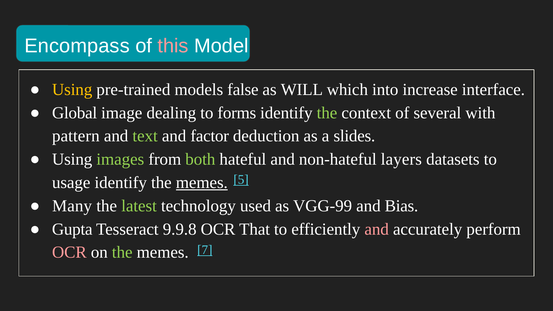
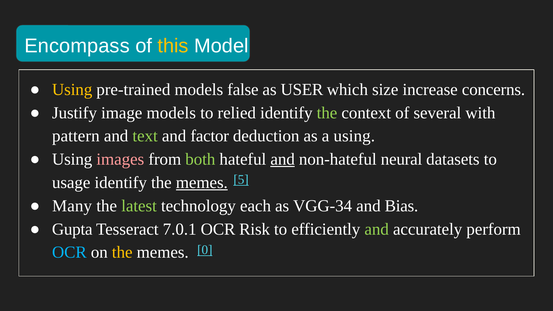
this colour: pink -> yellow
WILL: WILL -> USER
into: into -> size
interface: interface -> concerns
Global: Global -> Justify
image dealing: dealing -> models
forms: forms -> relied
a slides: slides -> using
images colour: light green -> pink
and at (283, 159) underline: none -> present
layers: layers -> neural
used: used -> each
VGG-99: VGG-99 -> VGG-34
9.9.8: 9.9.8 -> 7.0.1
That: That -> Risk
and at (377, 229) colour: pink -> light green
7: 7 -> 0
OCR at (69, 252) colour: pink -> light blue
the at (122, 252) colour: light green -> yellow
